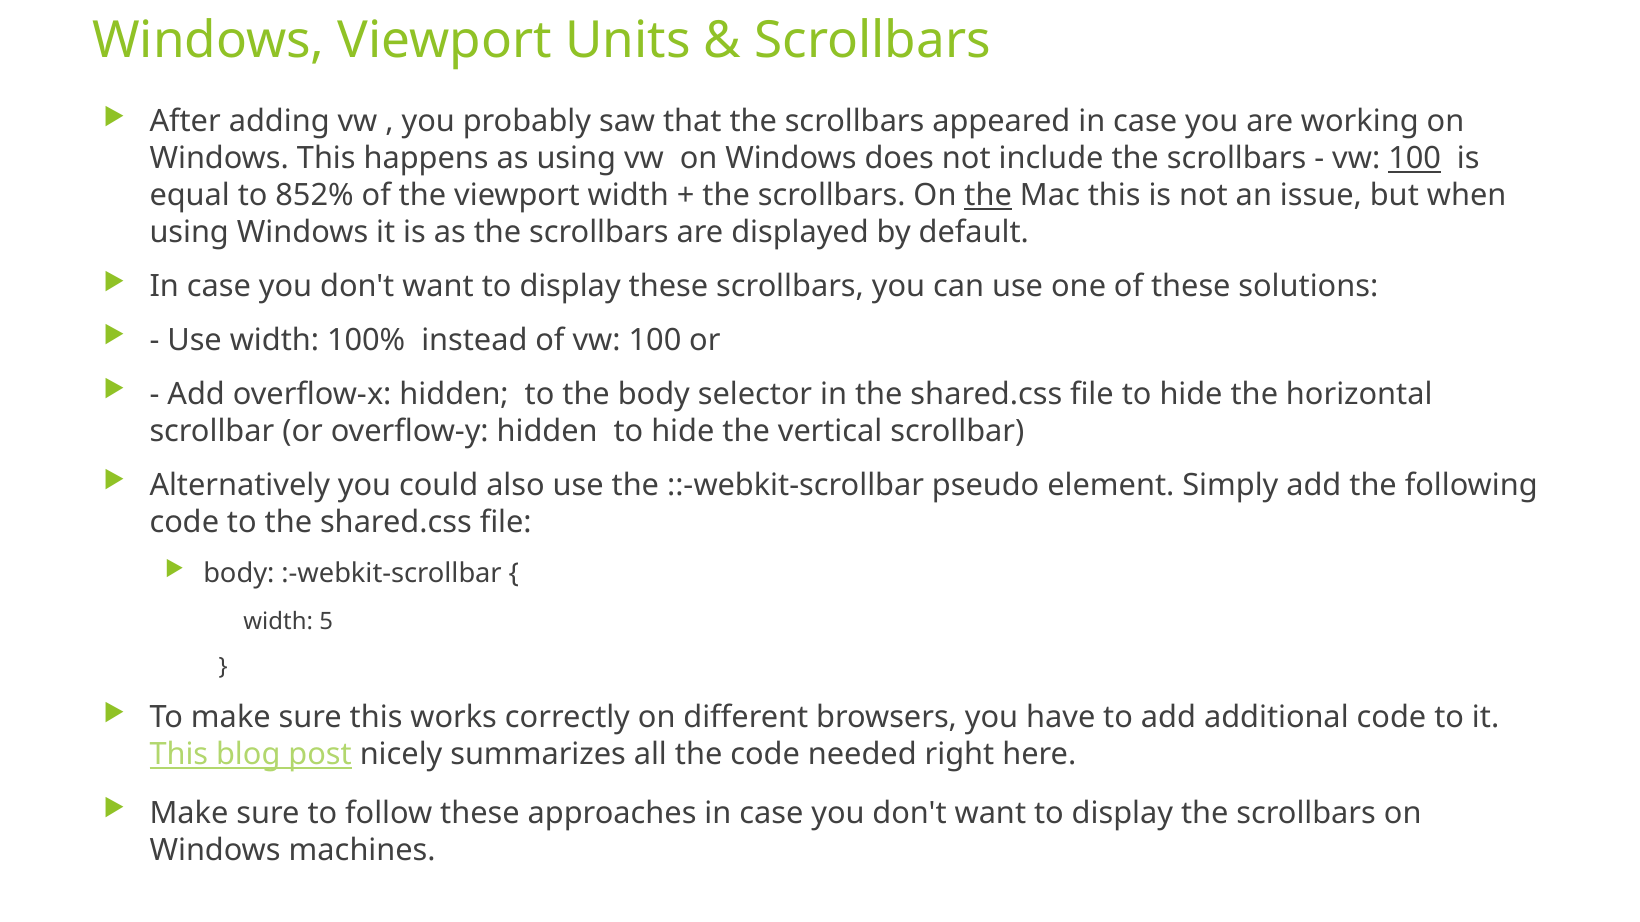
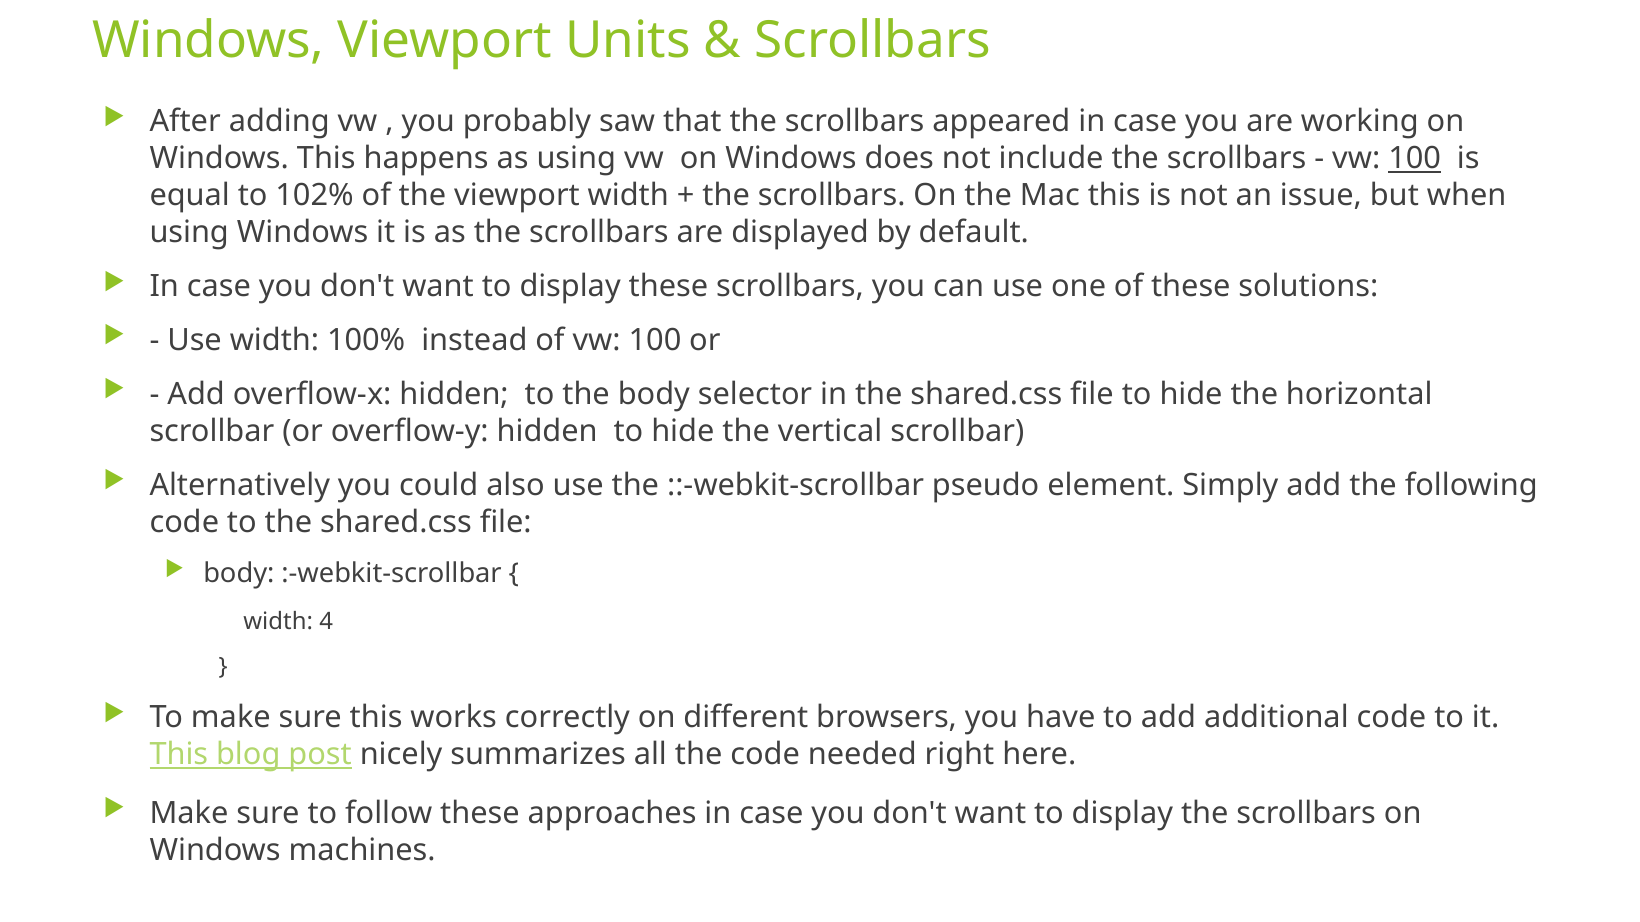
852%: 852% -> 102%
the at (988, 196) underline: present -> none
5: 5 -> 4
